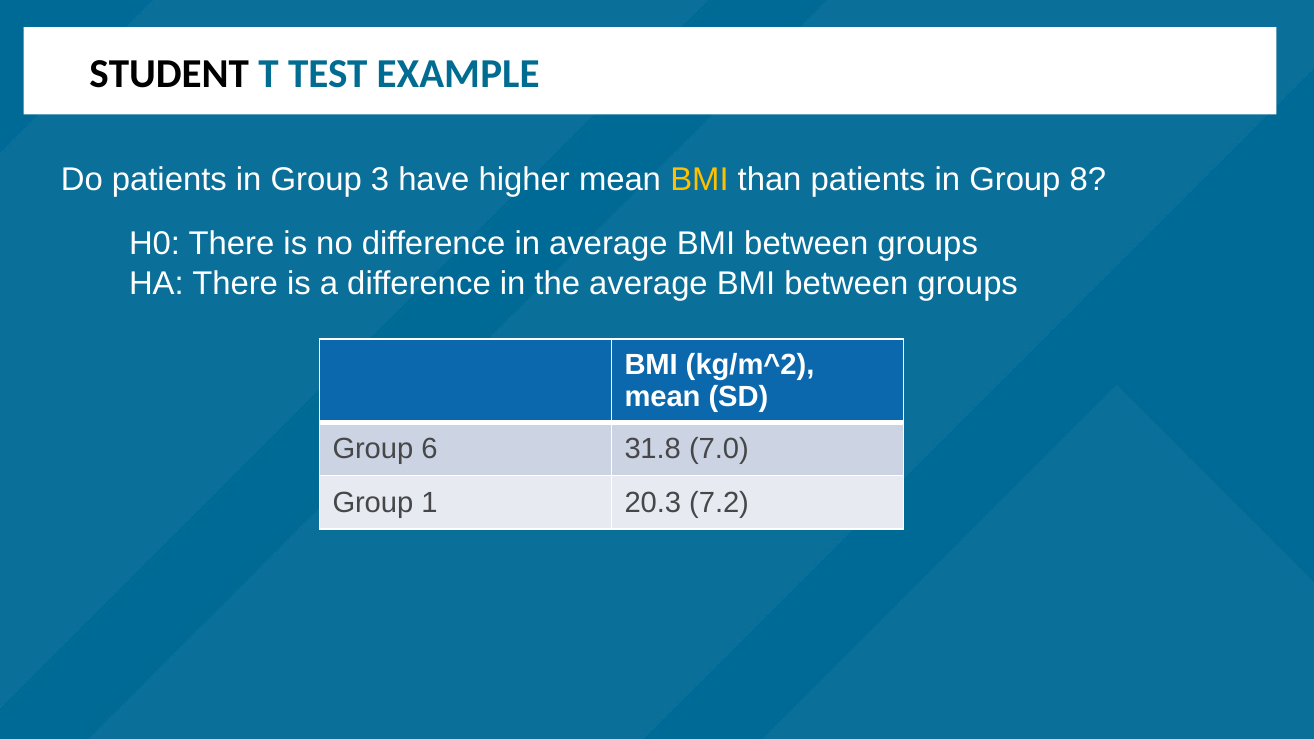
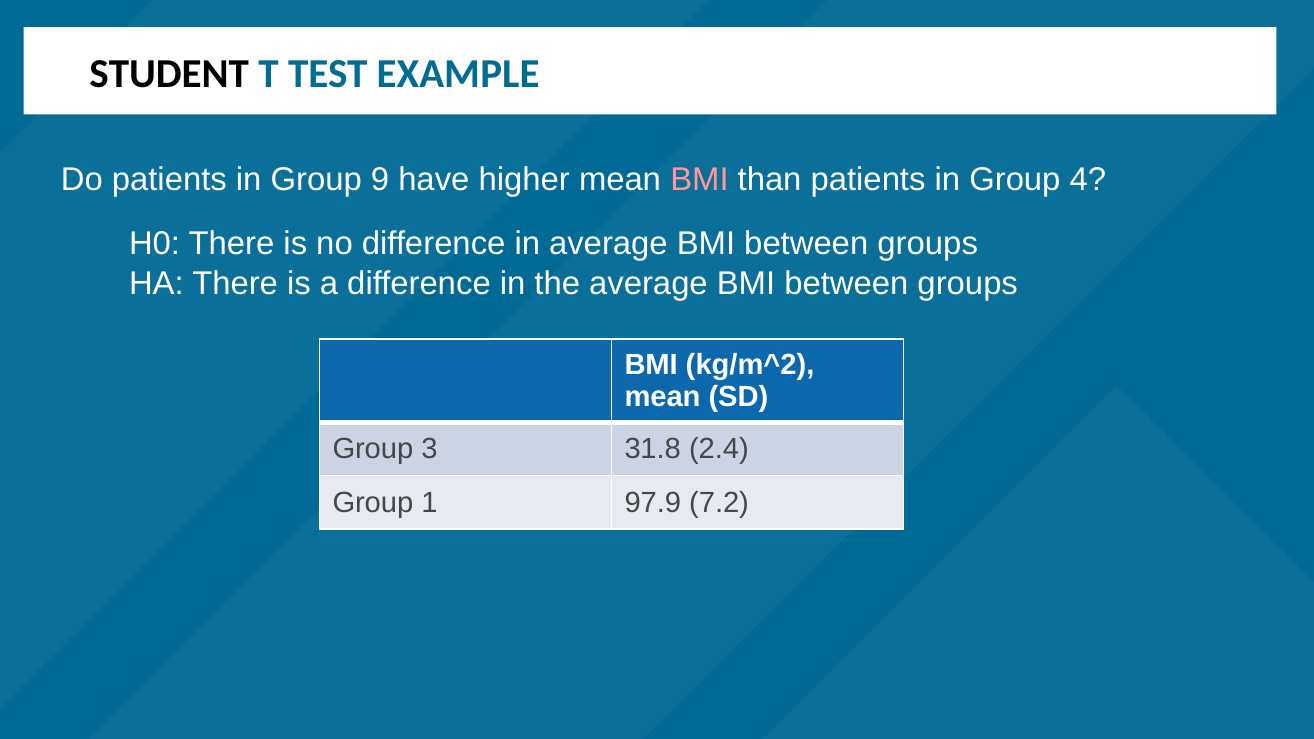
3: 3 -> 9
BMI at (699, 180) colour: yellow -> pink
8: 8 -> 4
6: 6 -> 3
7.0: 7.0 -> 2.4
20.3: 20.3 -> 97.9
